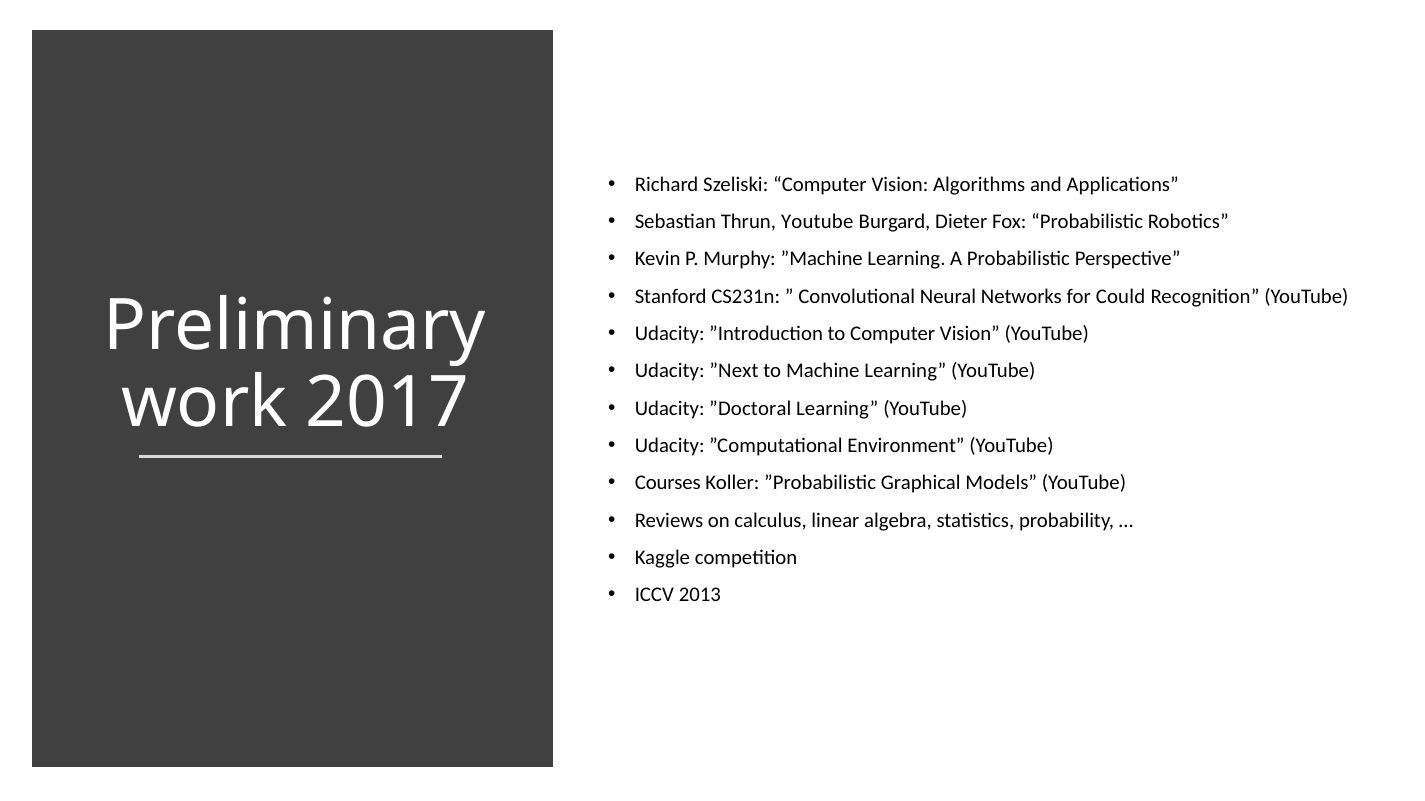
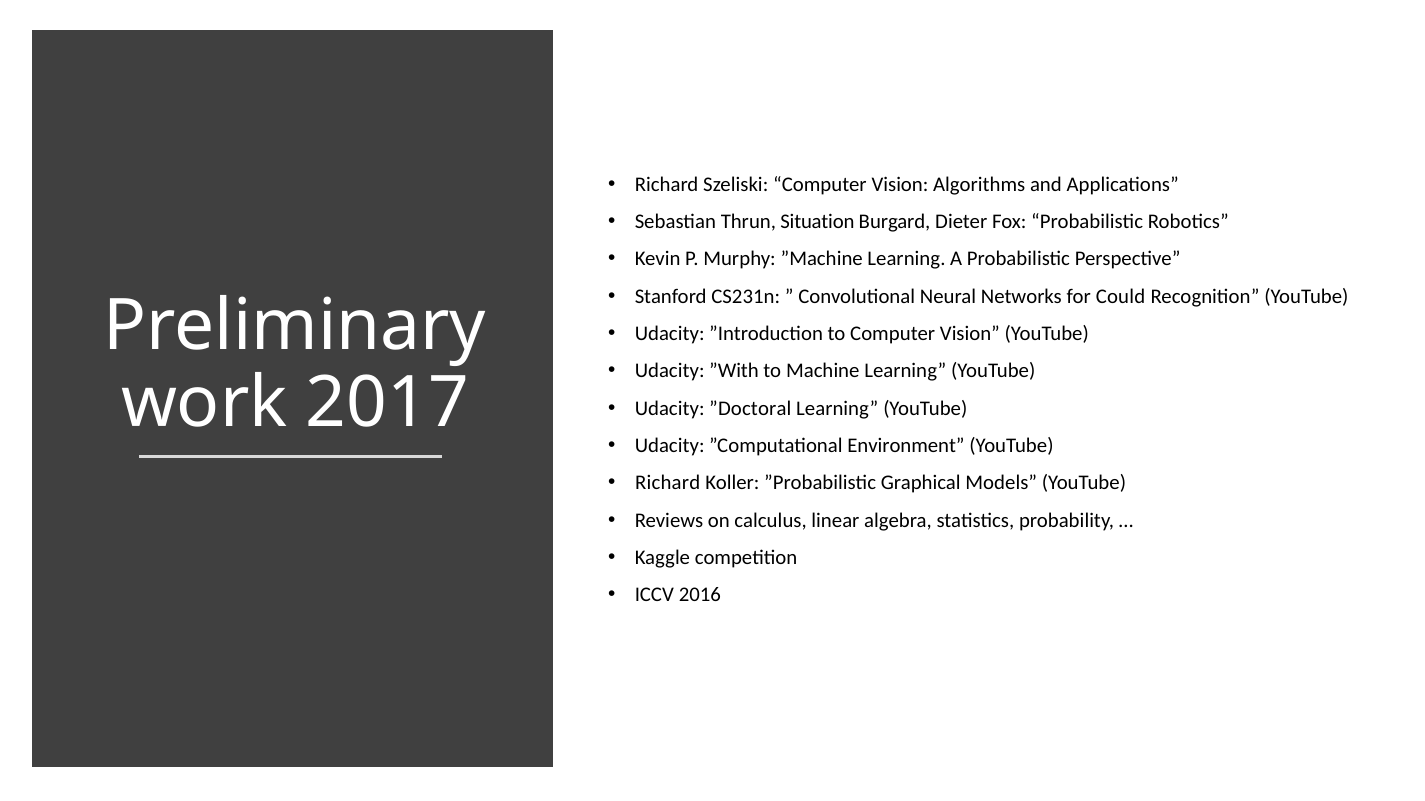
Thrun Youtube: Youtube -> Situation
”Next: ”Next -> ”With
Courses at (668, 483): Courses -> Richard
2013: 2013 -> 2016
